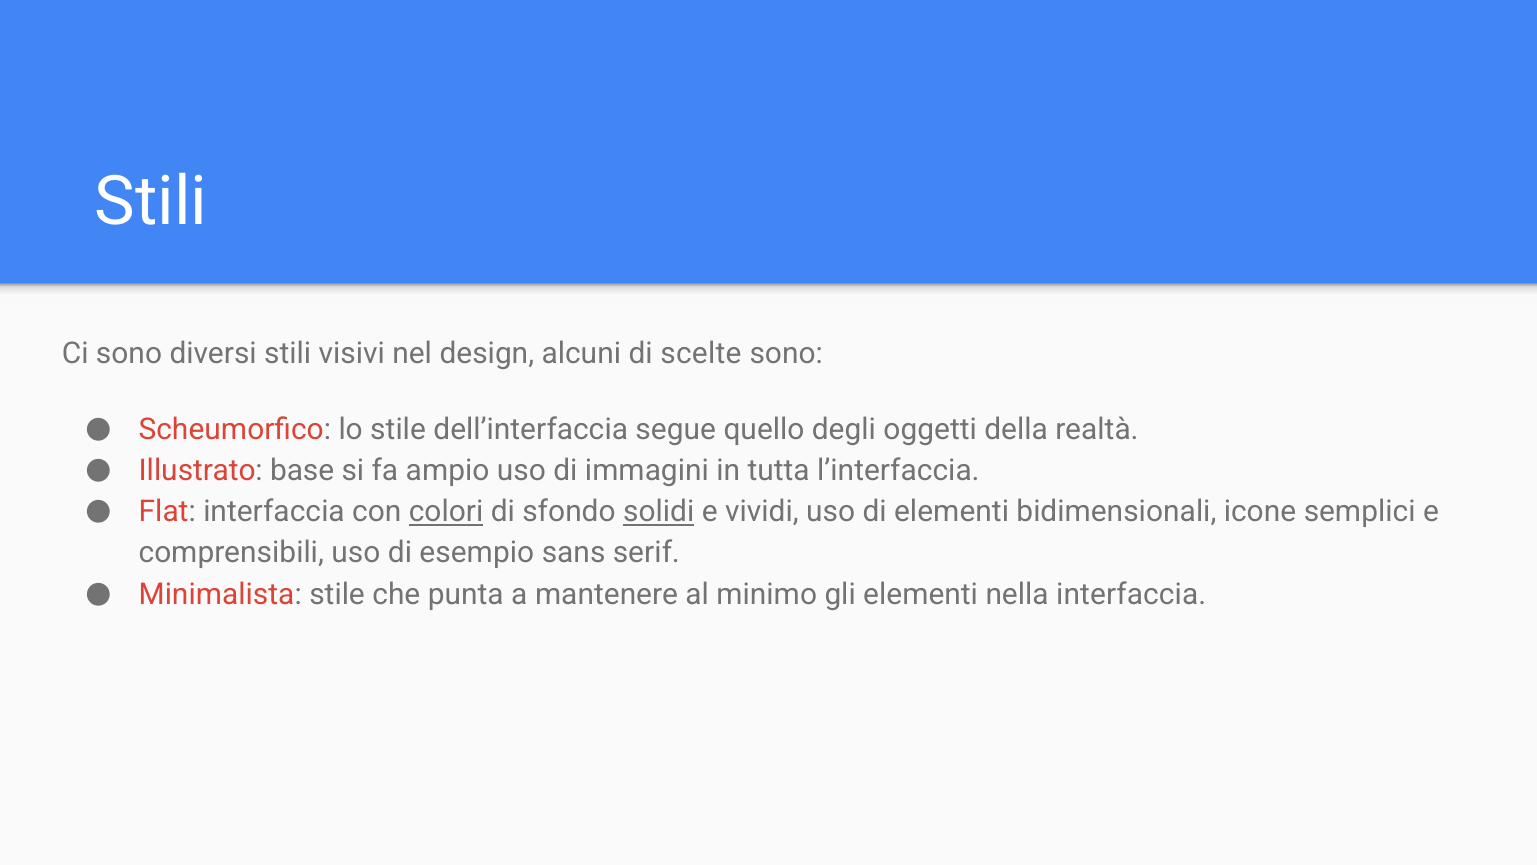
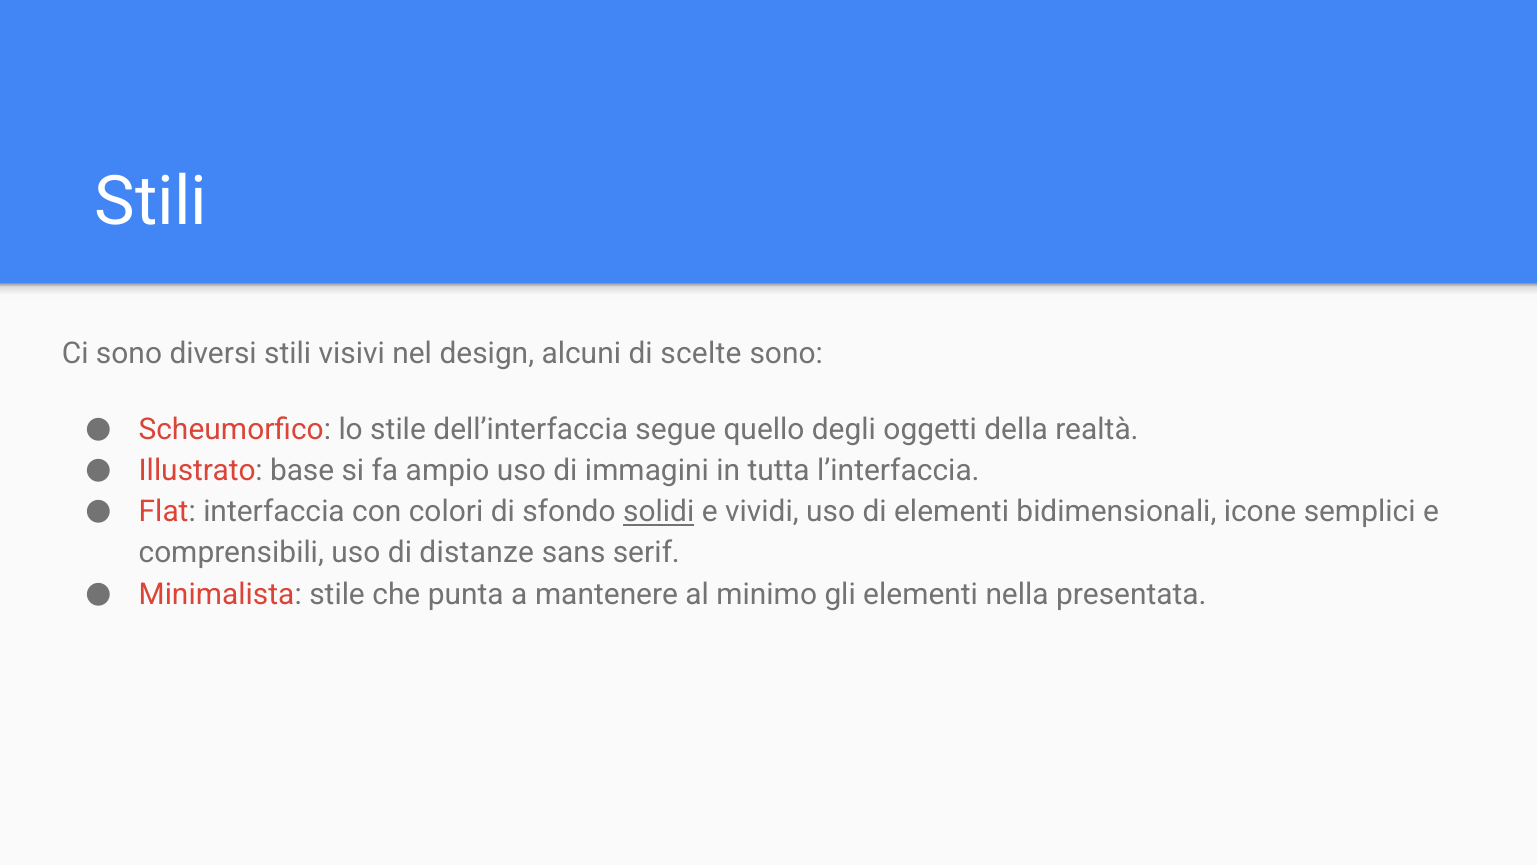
colori underline: present -> none
esempio: esempio -> distanze
nella interfaccia: interfaccia -> presentata
